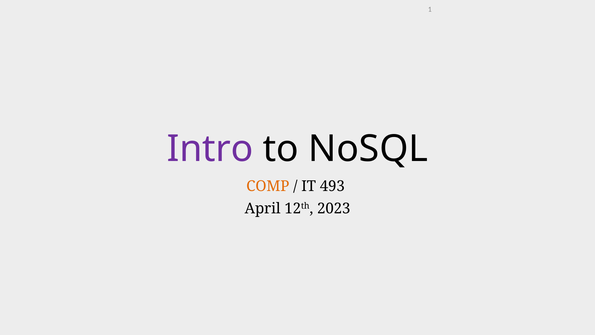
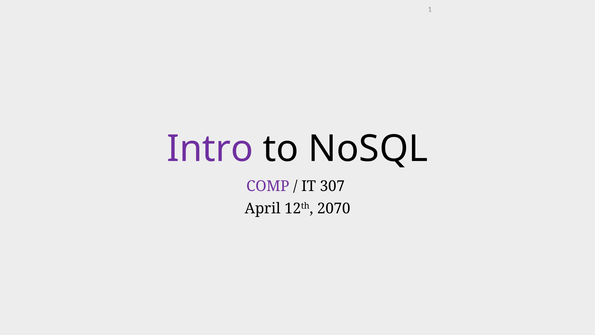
COMP colour: orange -> purple
493: 493 -> 307
2023: 2023 -> 2070
